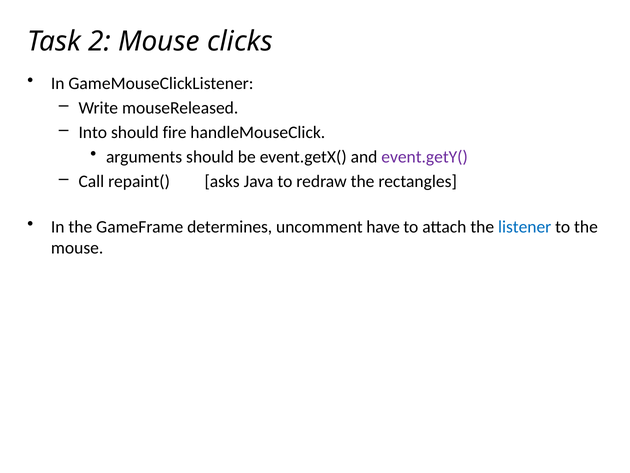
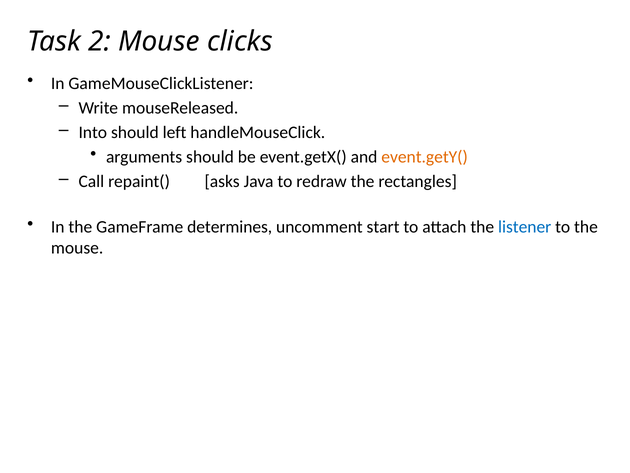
fire: fire -> left
event.getY( colour: purple -> orange
have: have -> start
